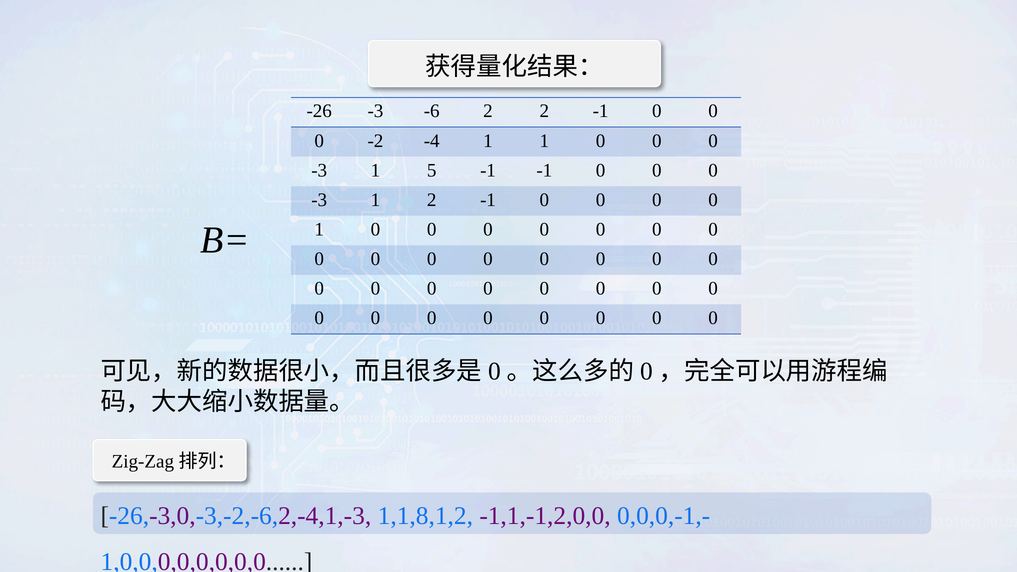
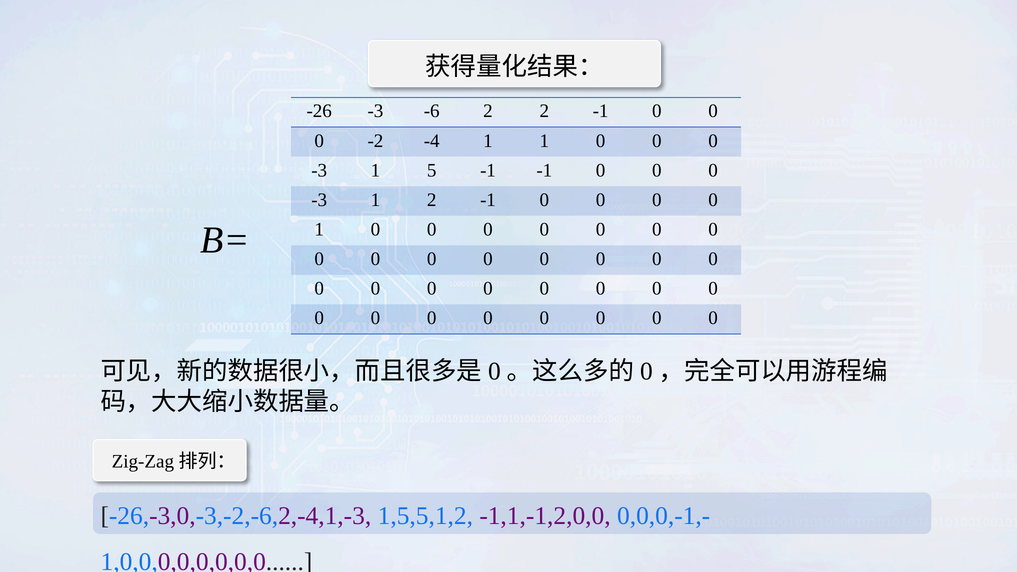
1,1,8,1,2: 1,1,8,1,2 -> 1,5,5,1,2
